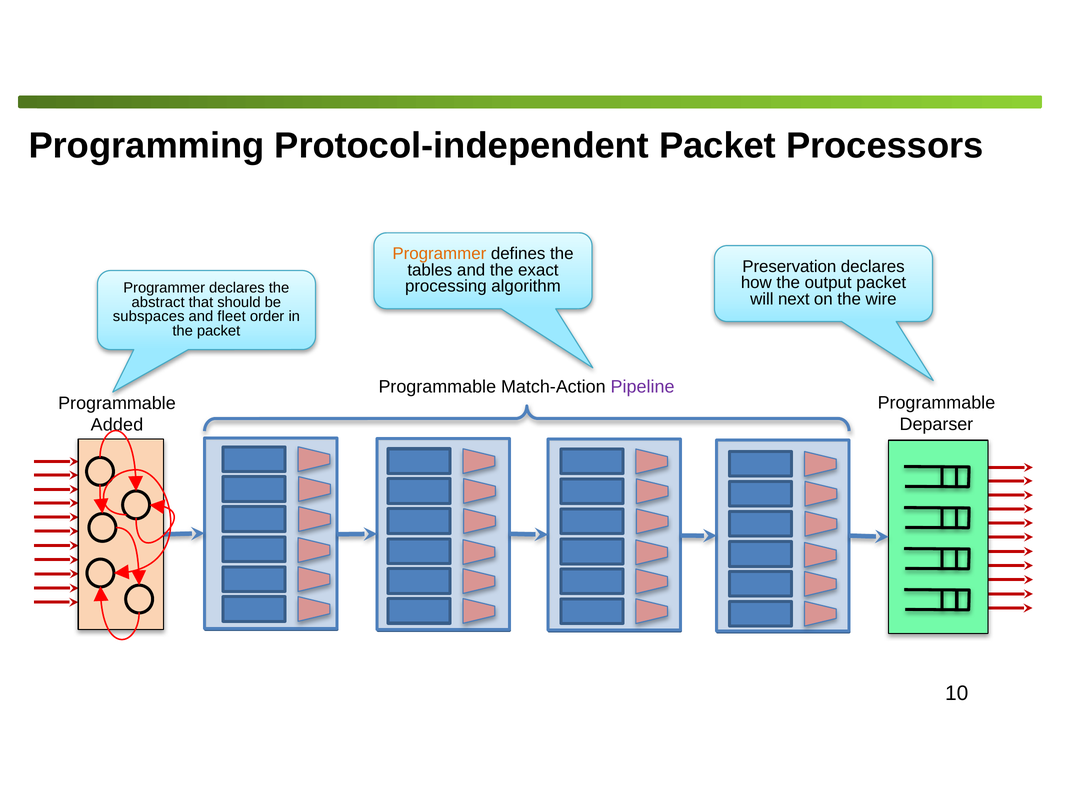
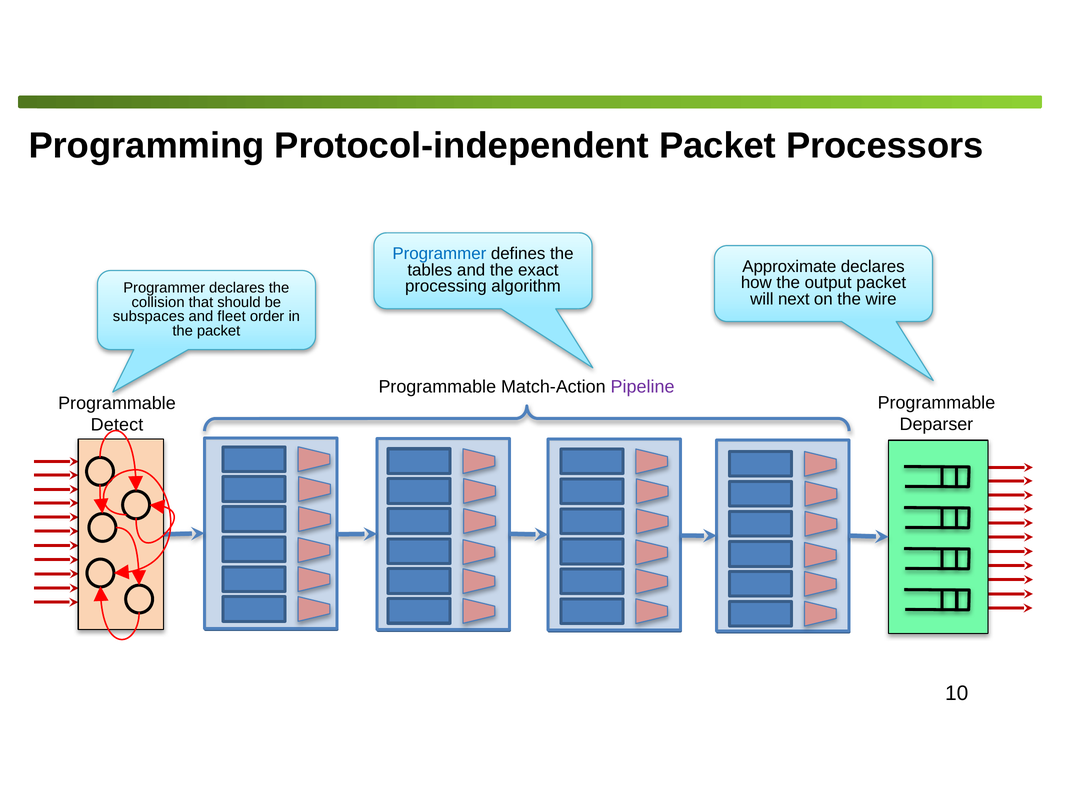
Programmer at (439, 254) colour: orange -> blue
Preservation: Preservation -> Approximate
abstract: abstract -> collision
Added: Added -> Detect
